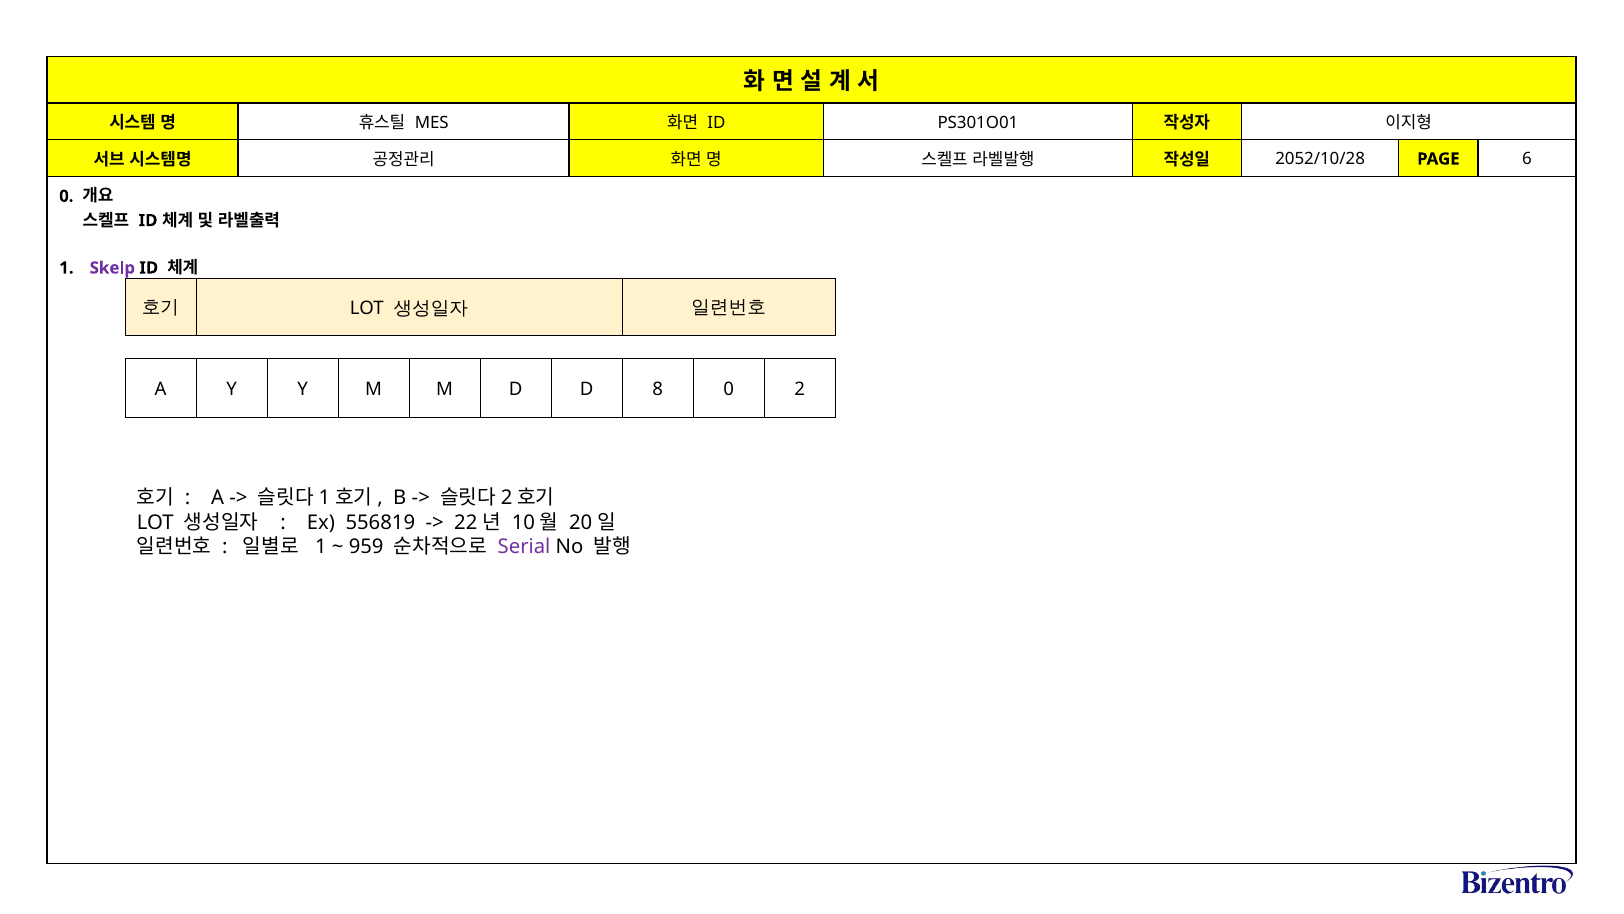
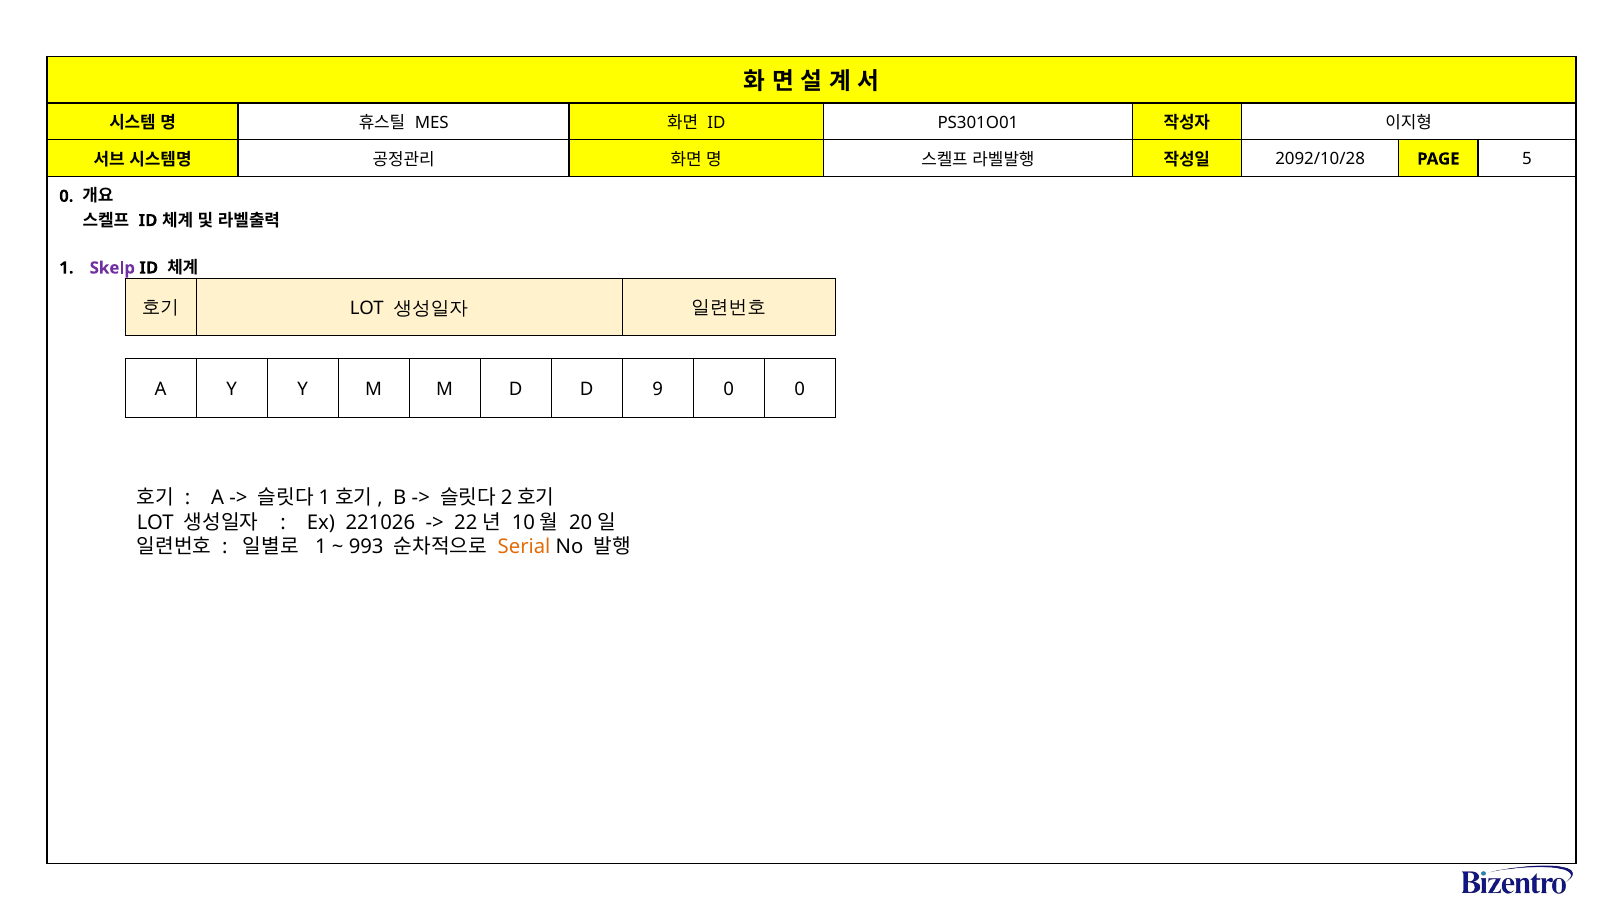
2052/10/28: 2052/10/28 -> 2092/10/28
6: 6 -> 5
8: 8 -> 9
0 2: 2 -> 0
556819: 556819 -> 221026
959: 959 -> 993
Serial colour: purple -> orange
